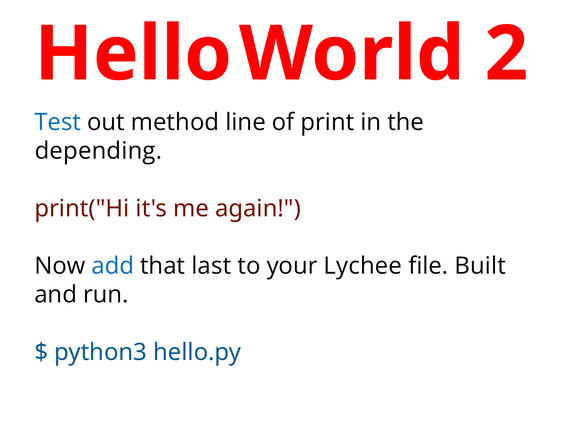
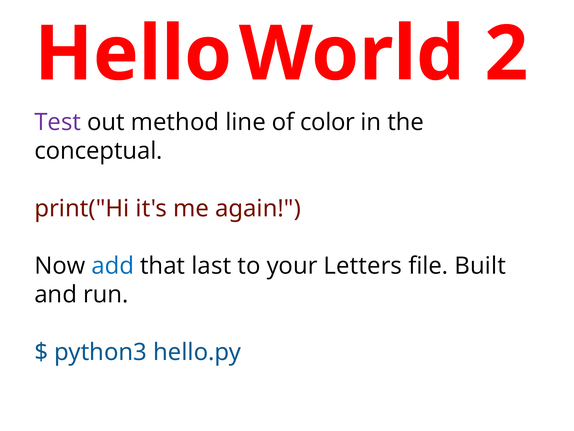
Test colour: blue -> purple
print: print -> color
depending: depending -> conceptual
Lychee: Lychee -> Letters
